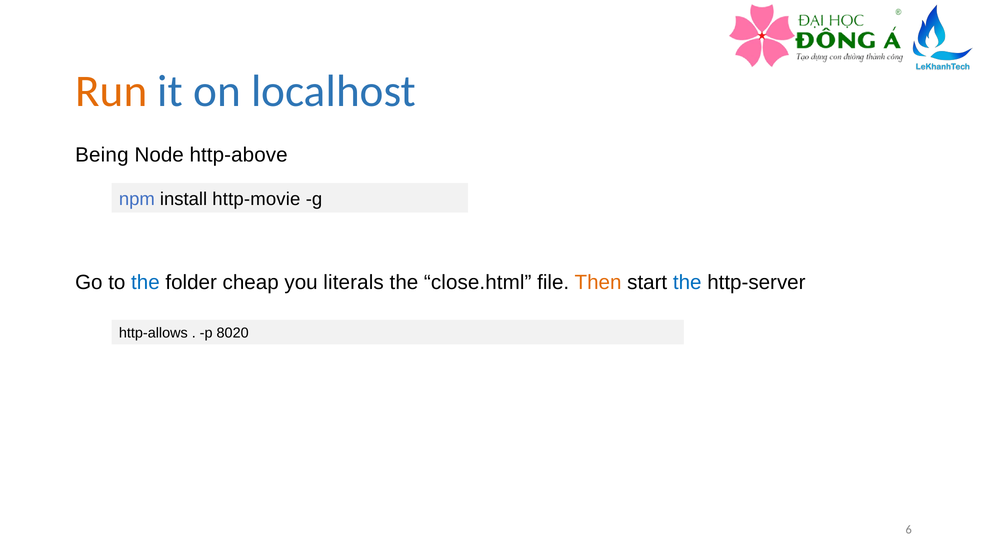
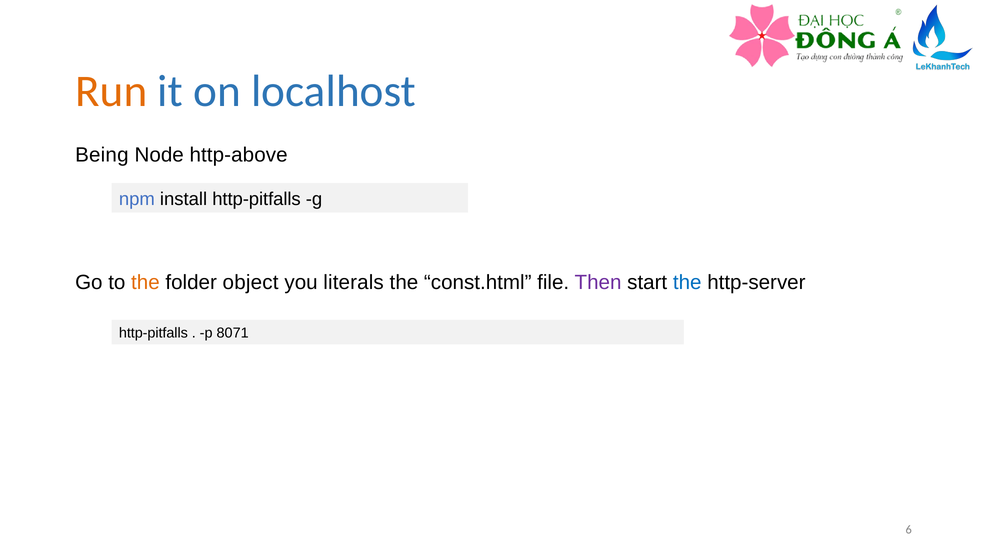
install http-movie: http-movie -> http-pitfalls
the at (145, 283) colour: blue -> orange
cheap: cheap -> object
close.html: close.html -> const.html
Then colour: orange -> purple
http-allows at (153, 333): http-allows -> http-pitfalls
8020: 8020 -> 8071
